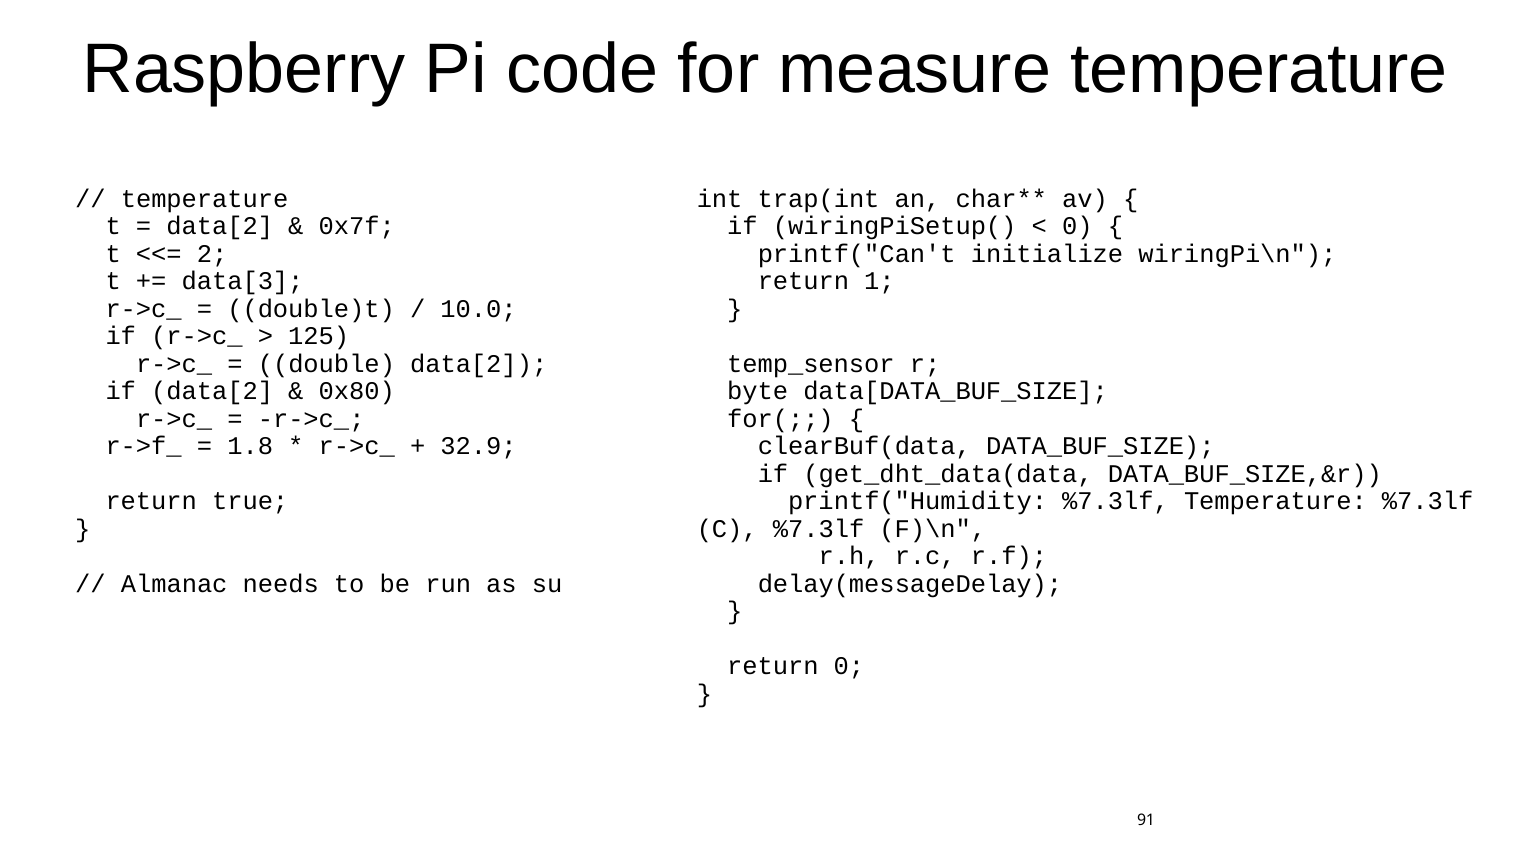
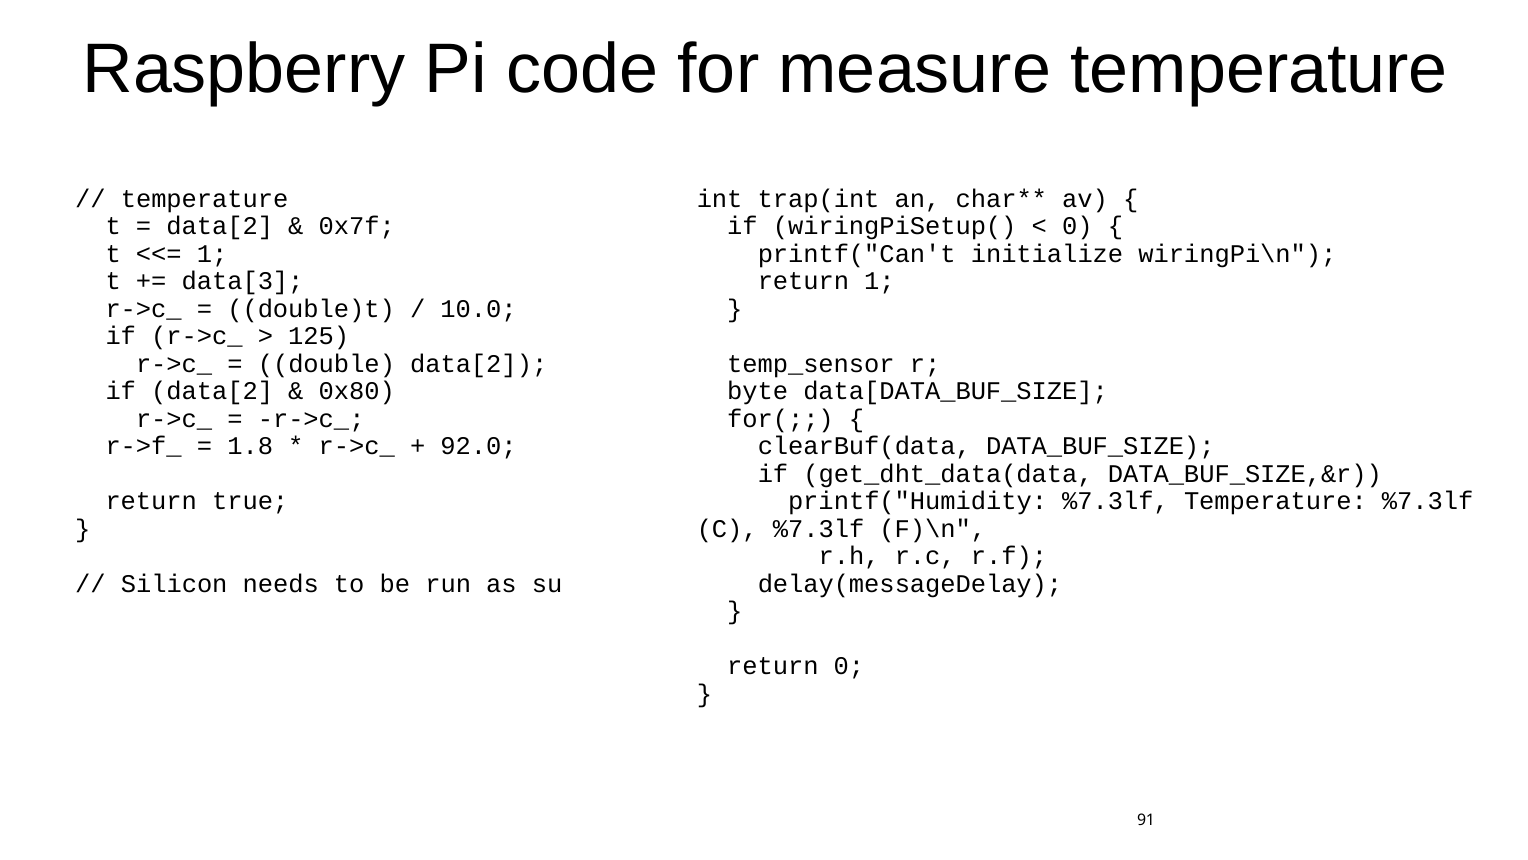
2 at (212, 254): 2 -> 1
32.9: 32.9 -> 92.0
Almanac: Almanac -> Silicon
